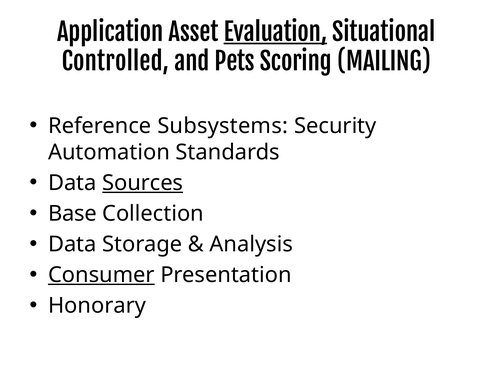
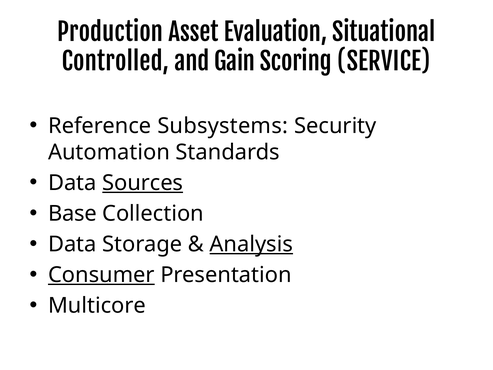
Application: Application -> Production
Evaluation underline: present -> none
Pets: Pets -> Gain
MAILING: MAILING -> SERVICE
Analysis underline: none -> present
Honorary: Honorary -> Multicore
